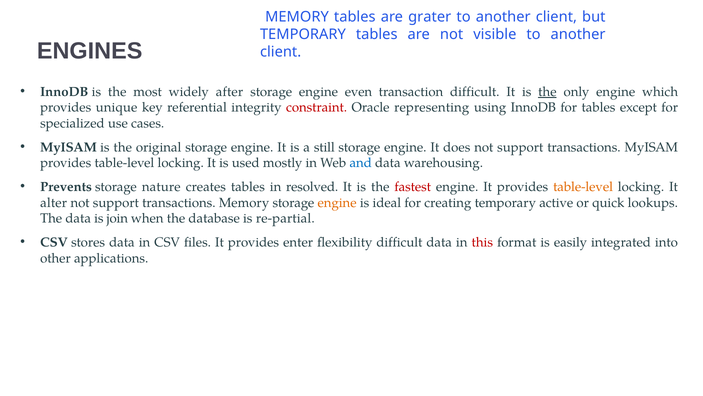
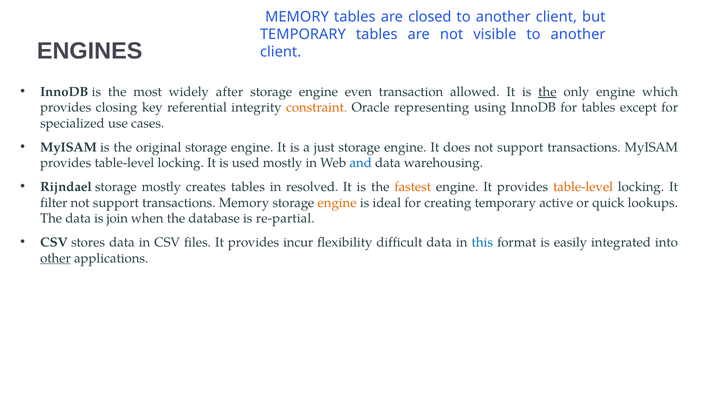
grater: grater -> closed
transaction difficult: difficult -> allowed
unique: unique -> closing
constraint colour: red -> orange
still: still -> just
Prevents: Prevents -> Rijndael
storage nature: nature -> mostly
fastest colour: red -> orange
alter: alter -> filter
enter: enter -> incur
this colour: red -> blue
other underline: none -> present
